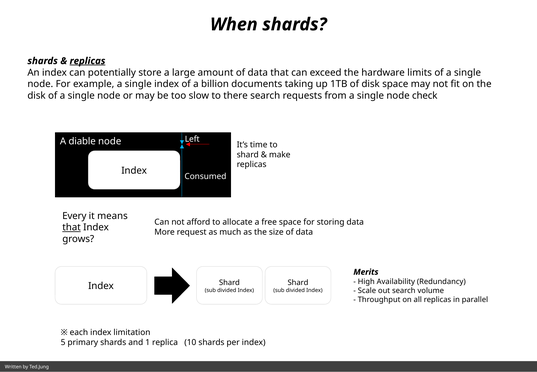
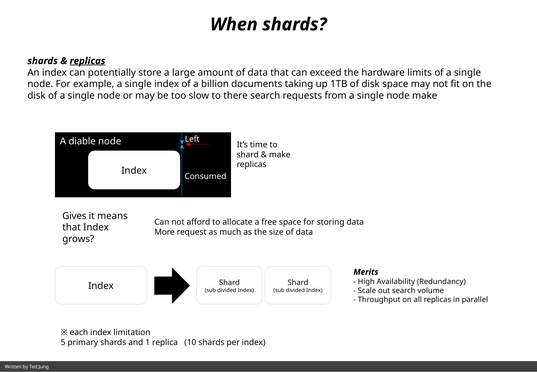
node check: check -> make
Every: Every -> Gives
that at (72, 227) underline: present -> none
